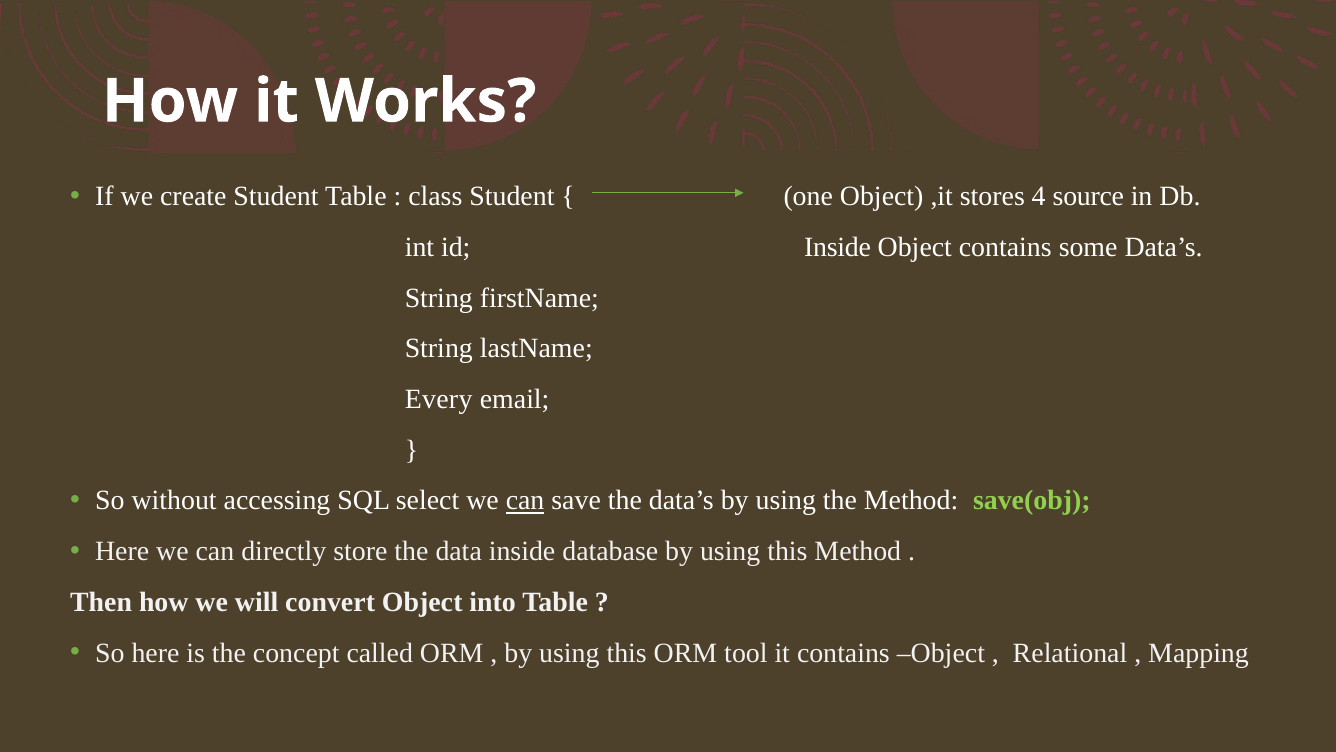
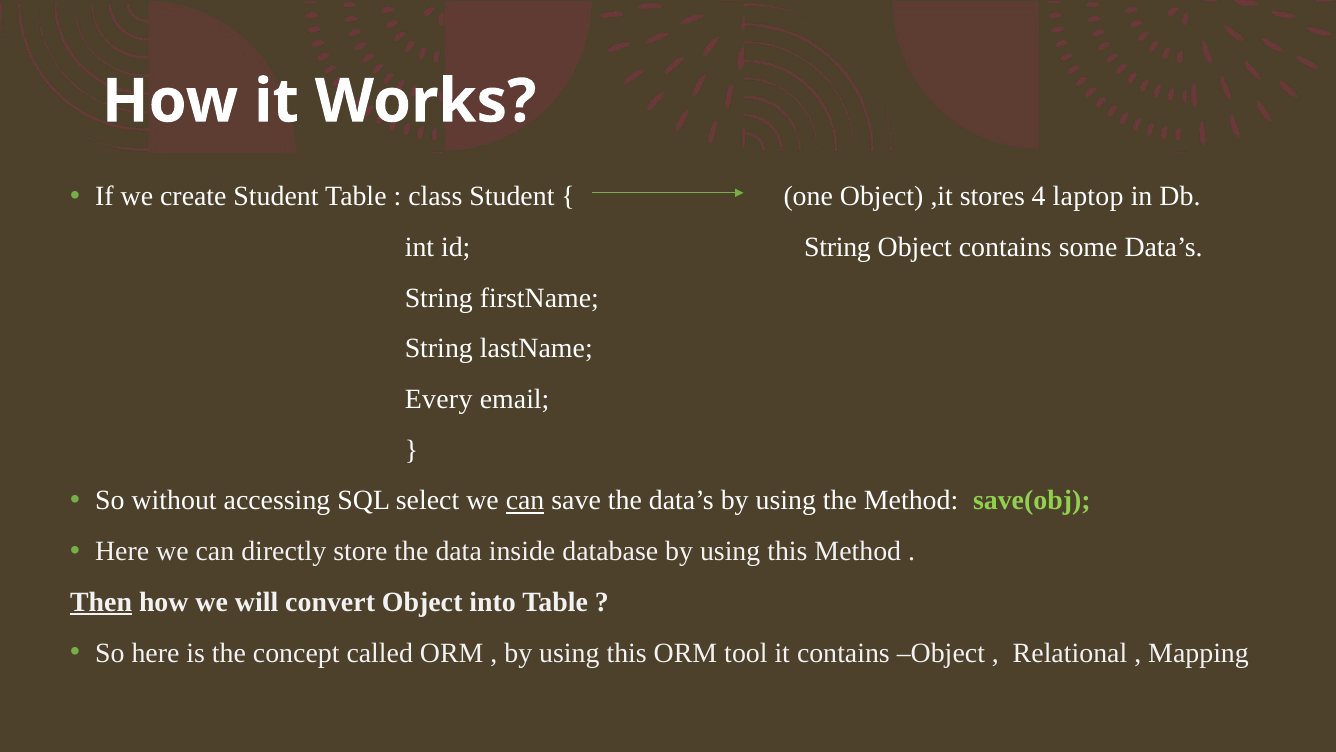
source: source -> laptop
id Inside: Inside -> String
Then underline: none -> present
